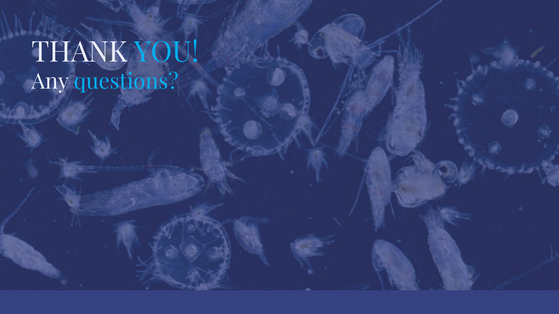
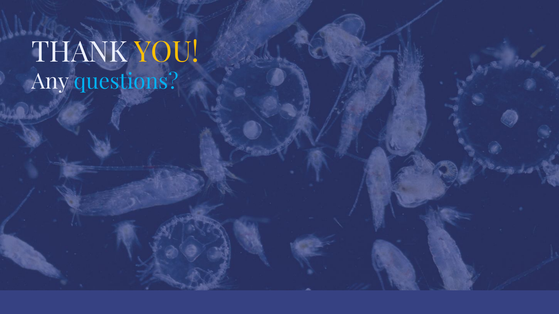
YOU colour: light blue -> yellow
